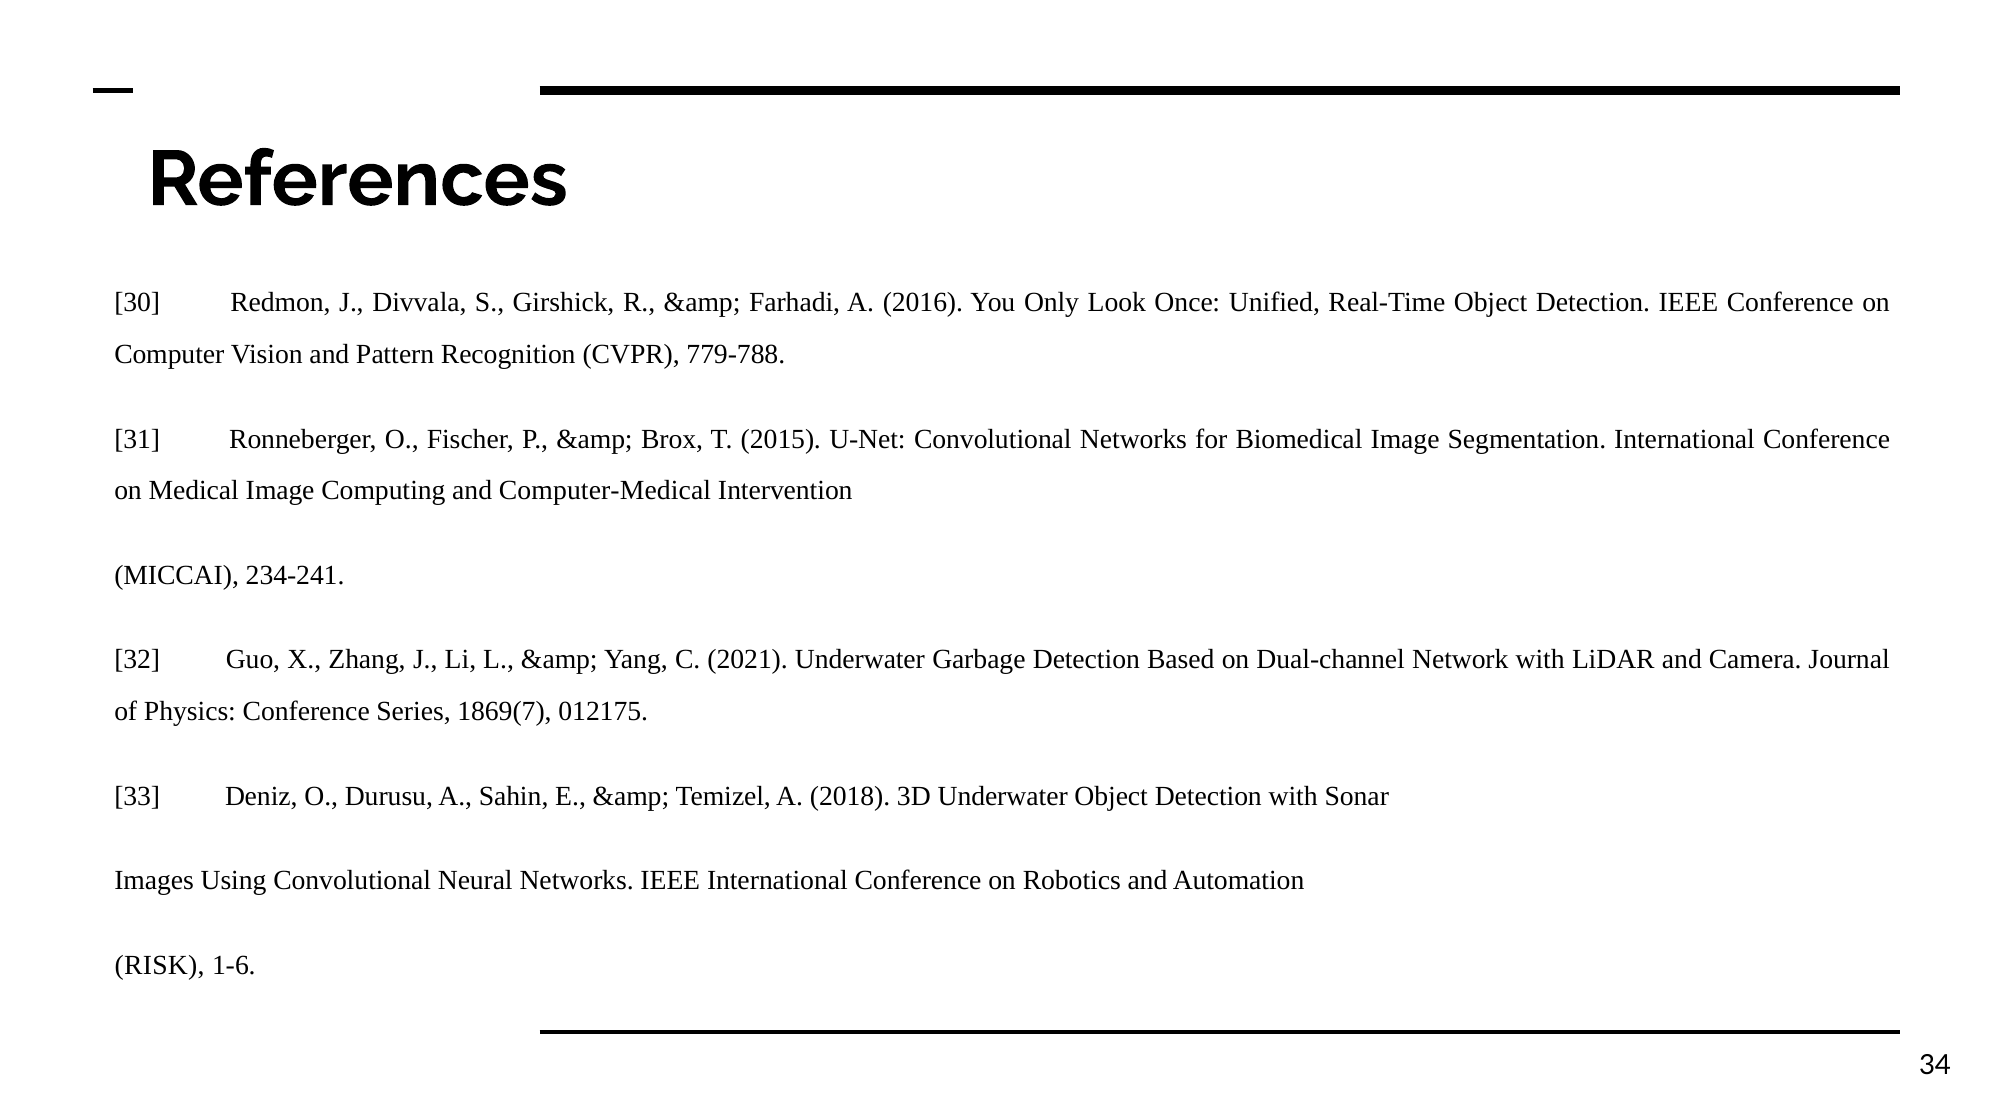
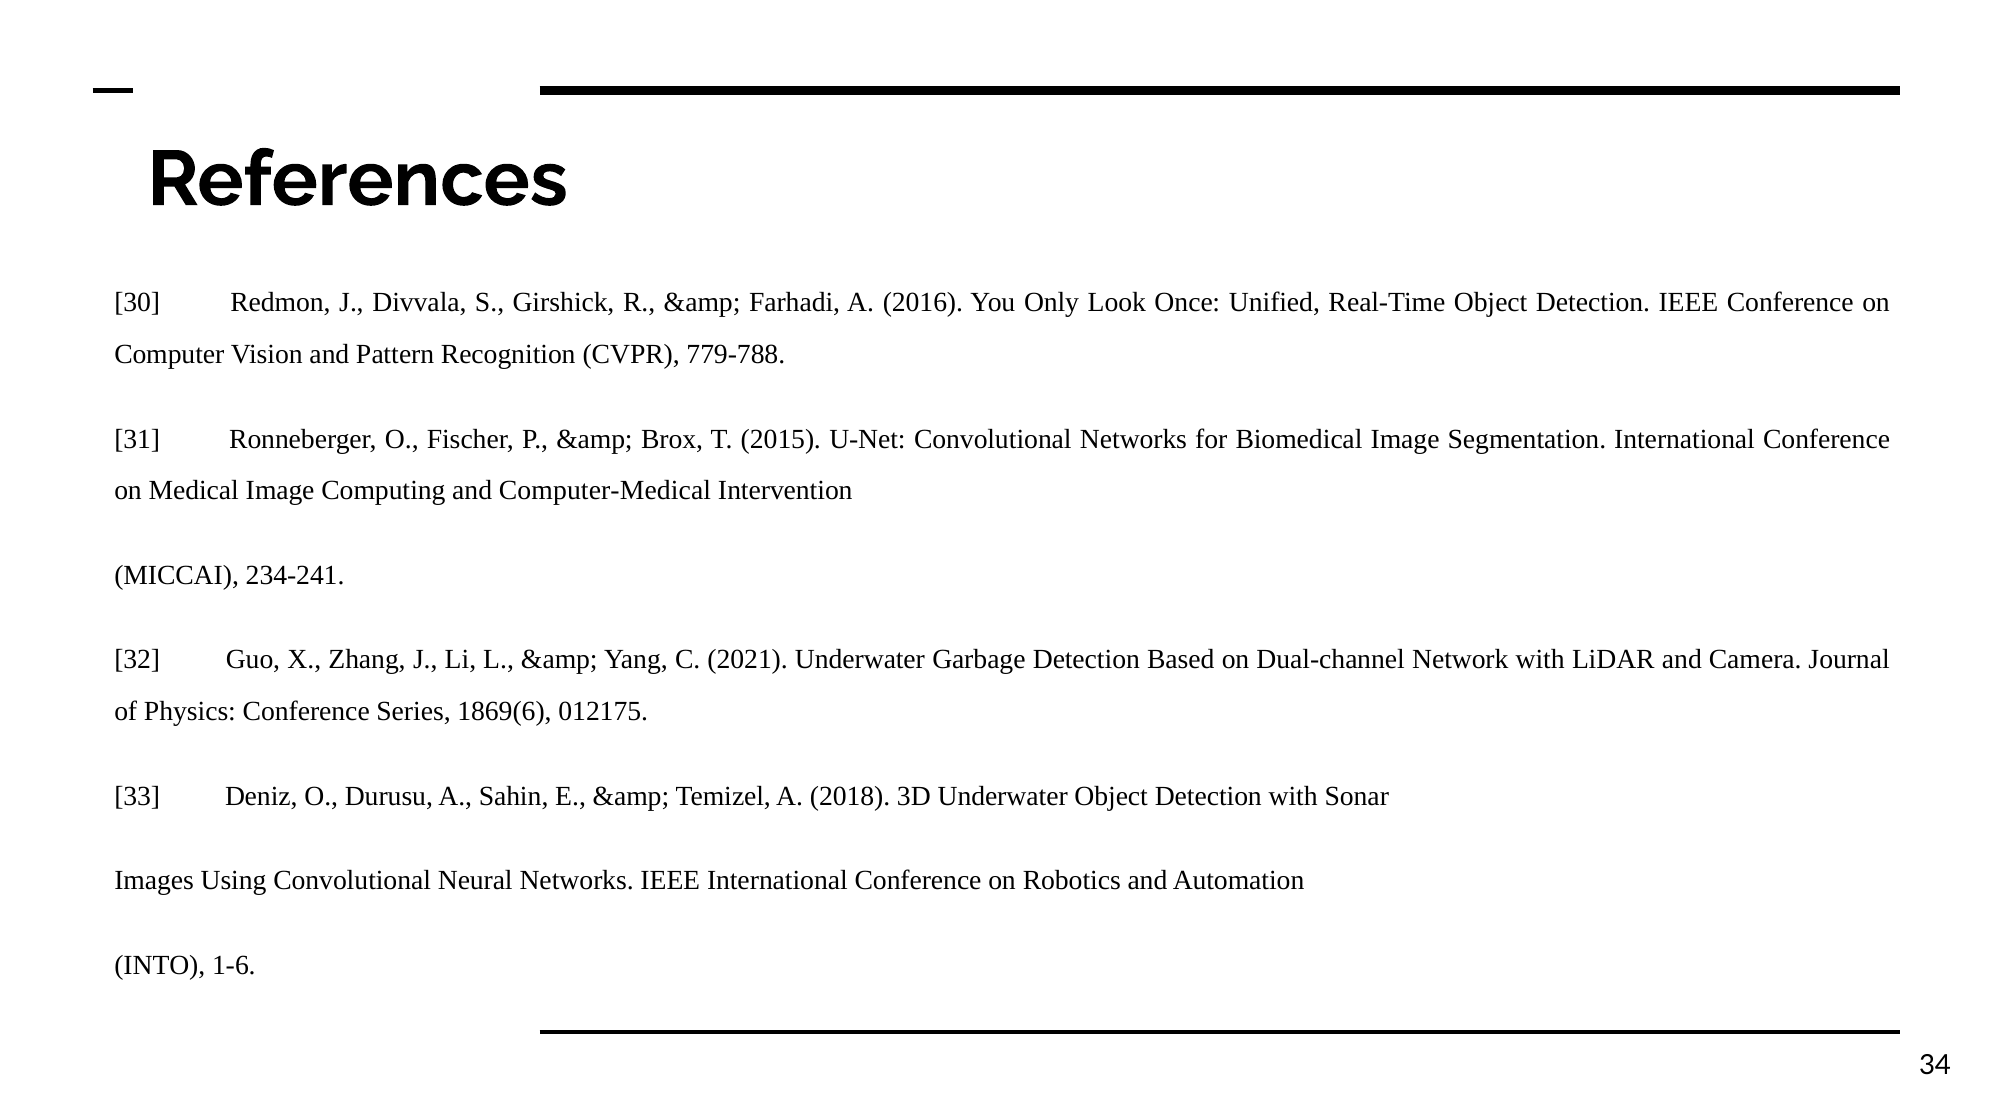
1869(7: 1869(7 -> 1869(6
RISK: RISK -> INTO
